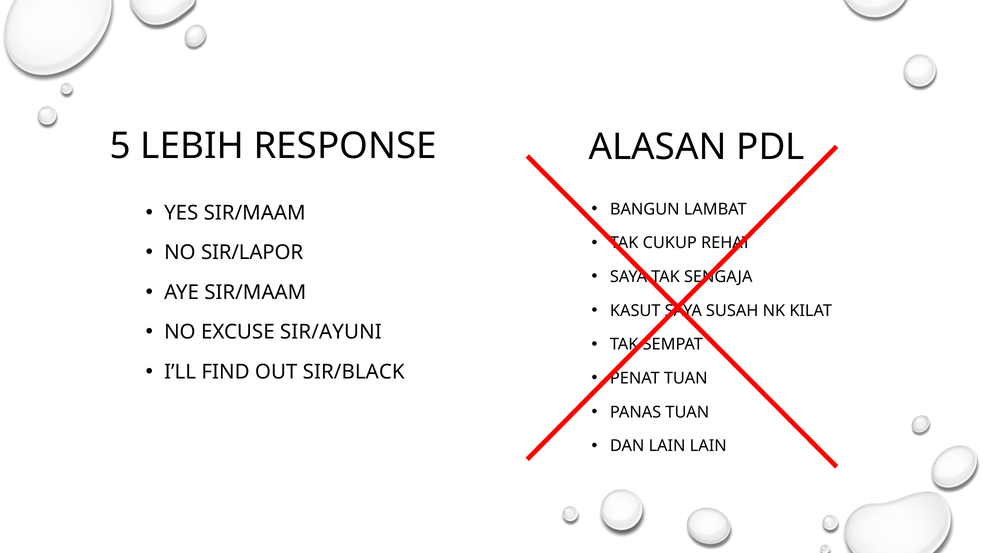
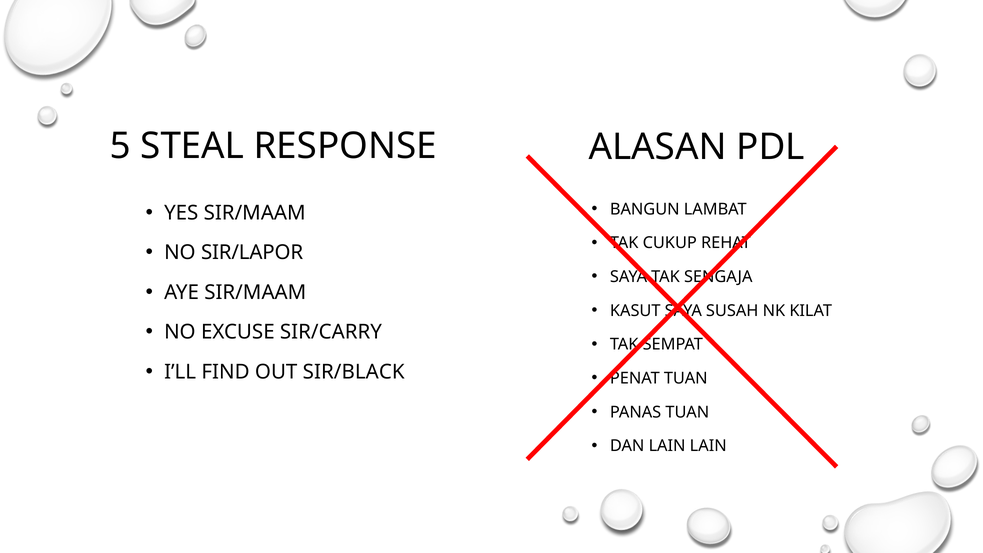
LEBIH: LEBIH -> STEAL
SIR/AYUNI: SIR/AYUNI -> SIR/CARRY
